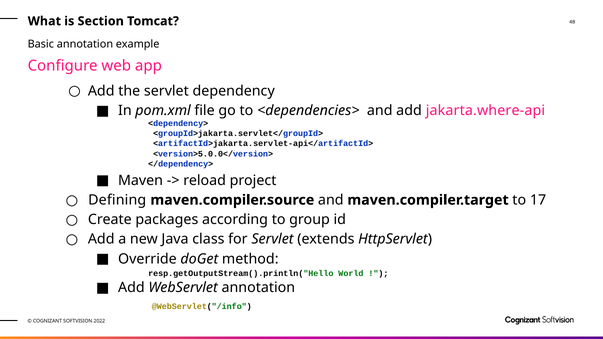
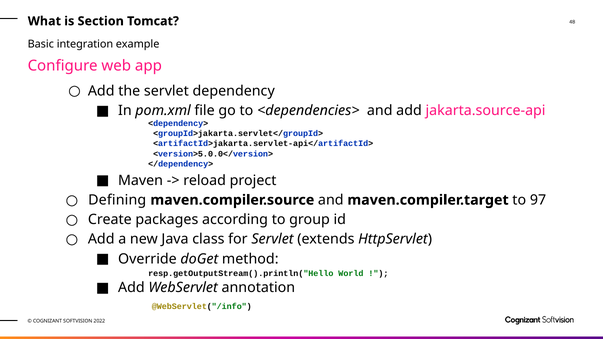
Basic annotation: annotation -> integration
jakarta.where-api: jakarta.where-api -> jakarta.source-api
17: 17 -> 97
